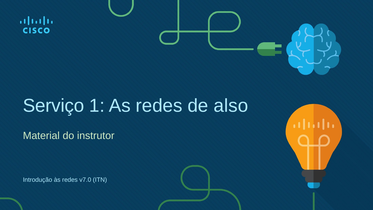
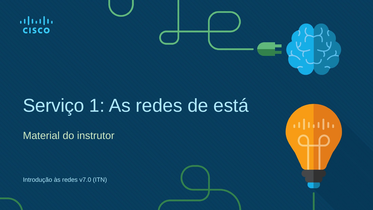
also: also -> está
